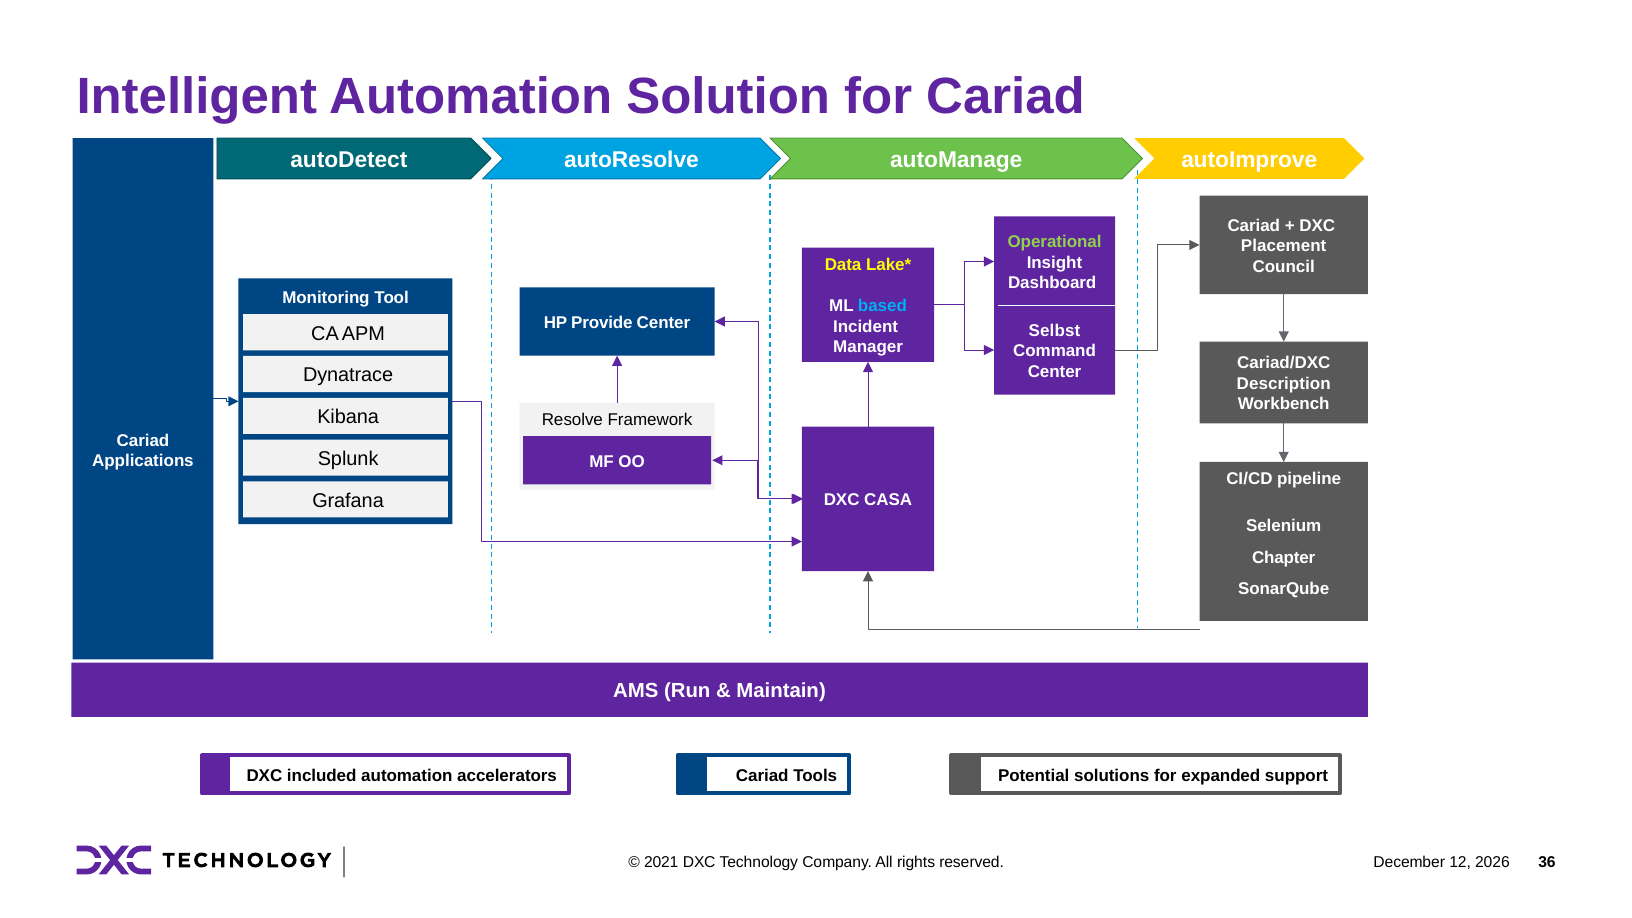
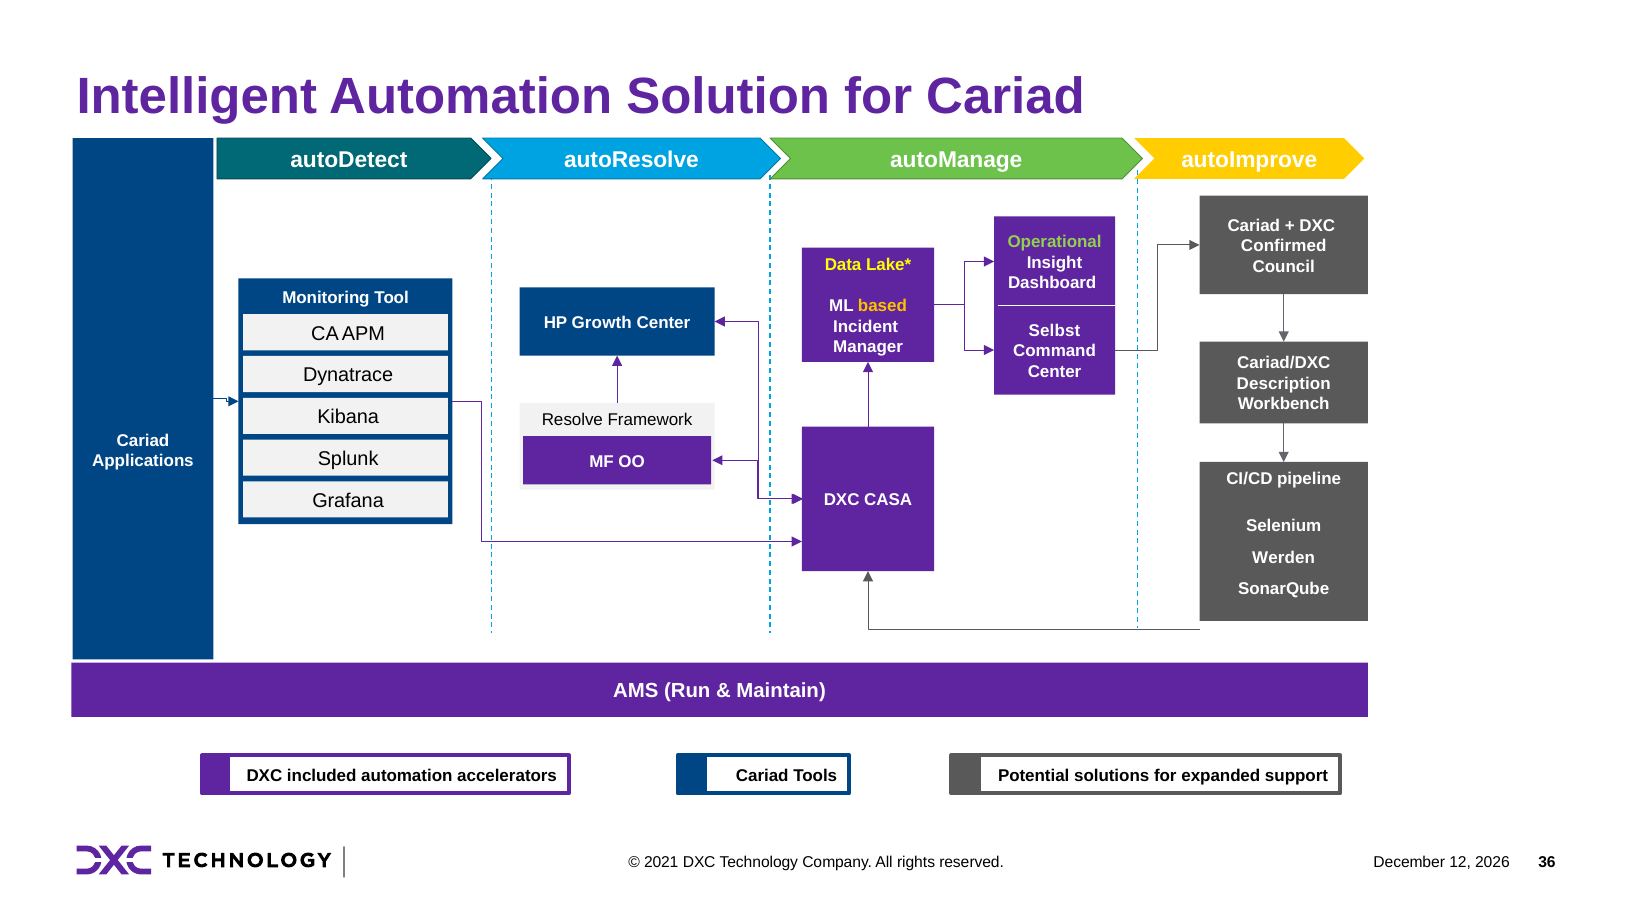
Placement: Placement -> Confirmed
based colour: light blue -> yellow
Provide: Provide -> Growth
Chapter: Chapter -> Werden
